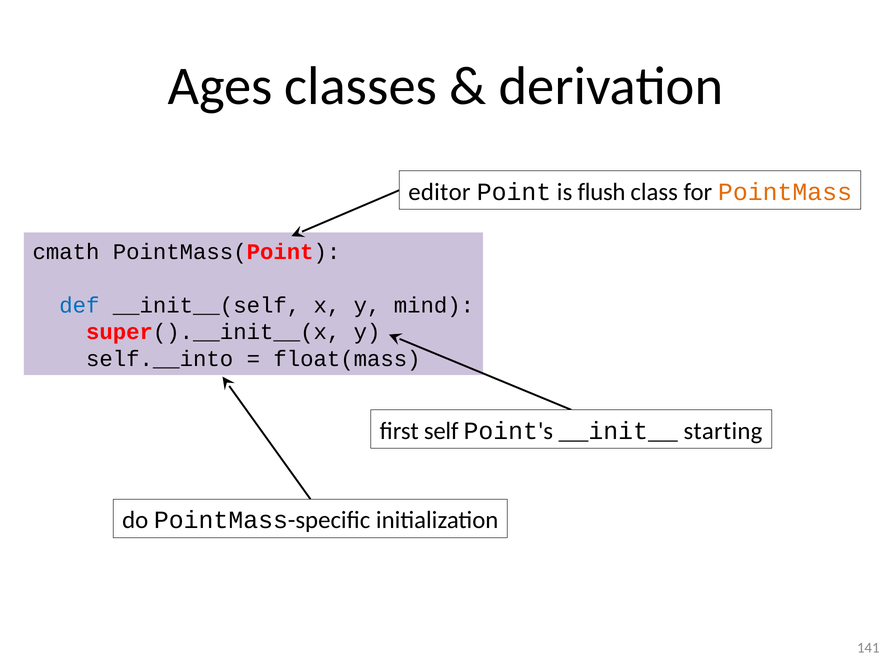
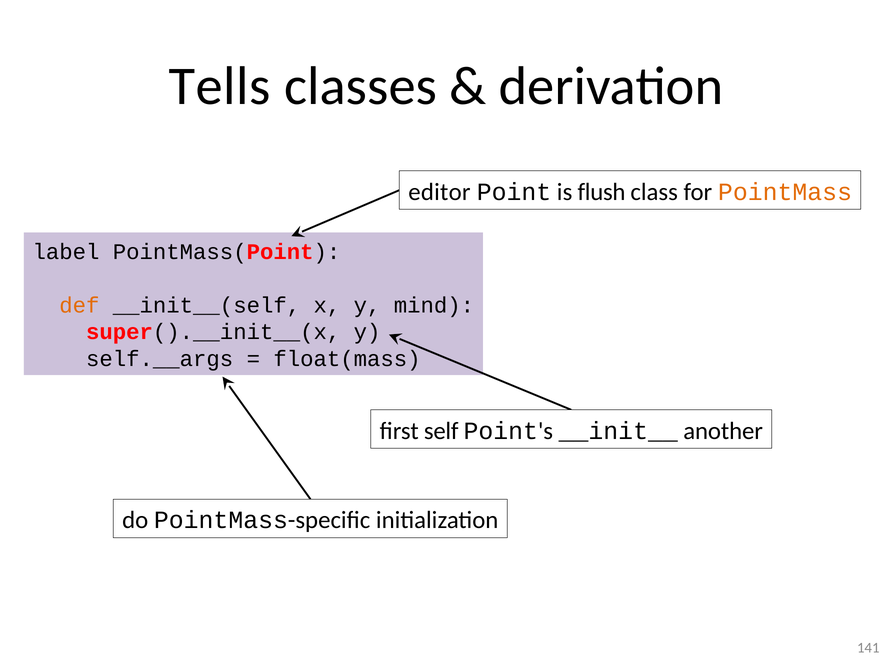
Ages: Ages -> Tells
cmath: cmath -> label
def colour: blue -> orange
self.__into: self.__into -> self.__args
starting: starting -> another
